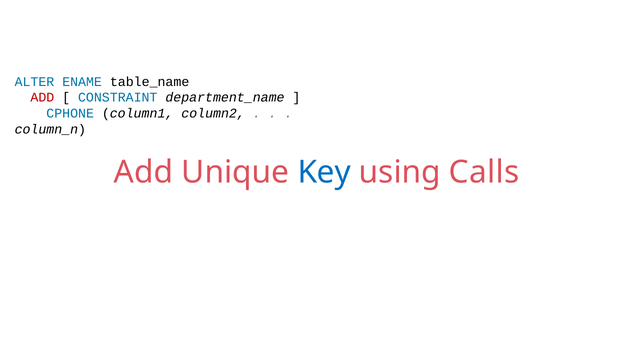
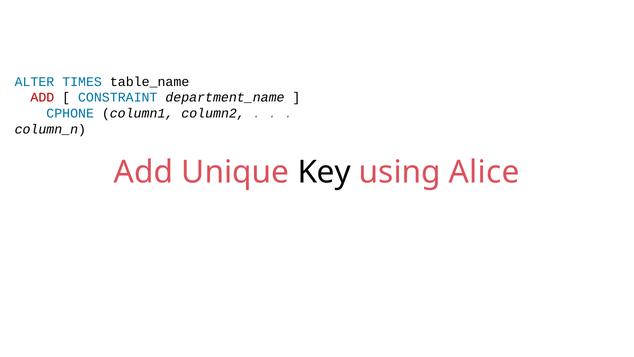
ENAME: ENAME -> TIMES
Key colour: blue -> black
Calls: Calls -> Alice
